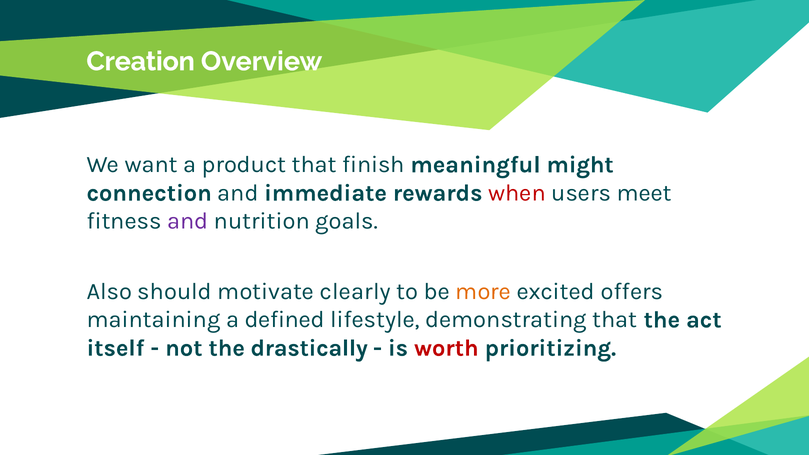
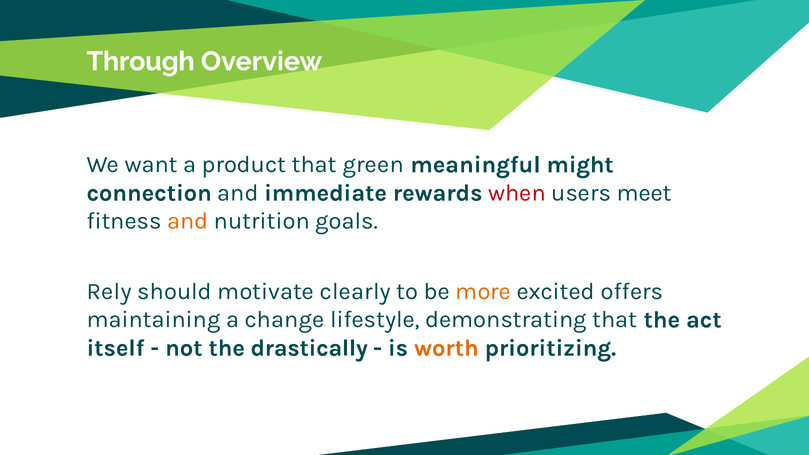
Creation: Creation -> Through
finish: finish -> green
and at (188, 221) colour: purple -> orange
Also: Also -> Rely
defined: defined -> change
worth colour: red -> orange
